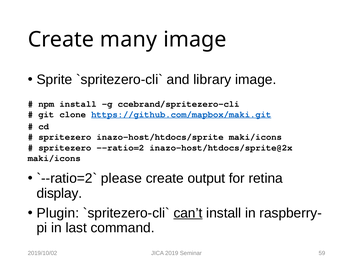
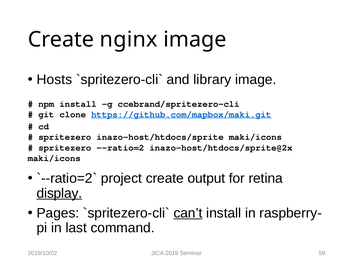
many: many -> nginx
Sprite: Sprite -> Hosts
please: please -> project
display underline: none -> present
Plugin: Plugin -> Pages
